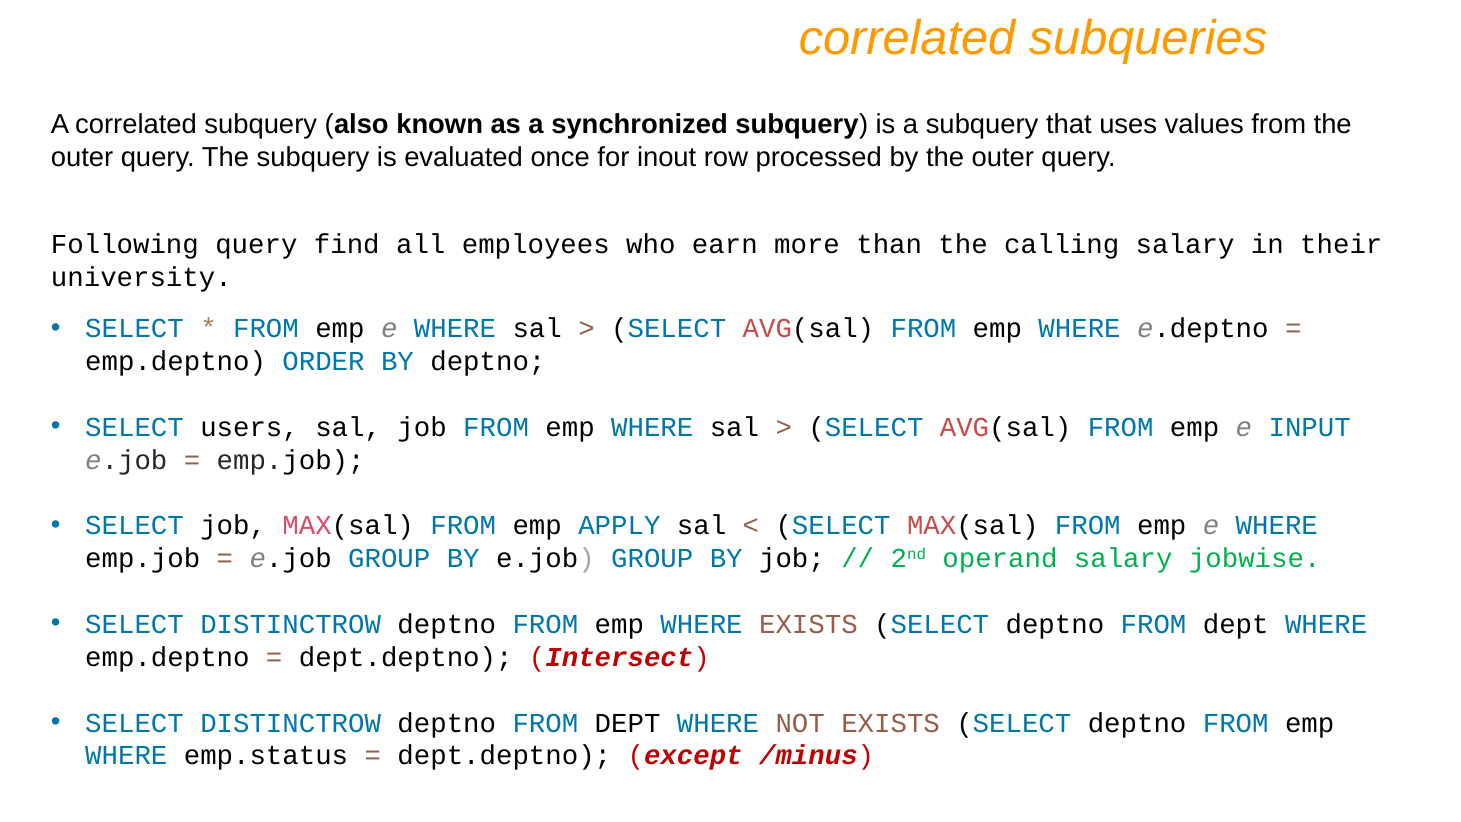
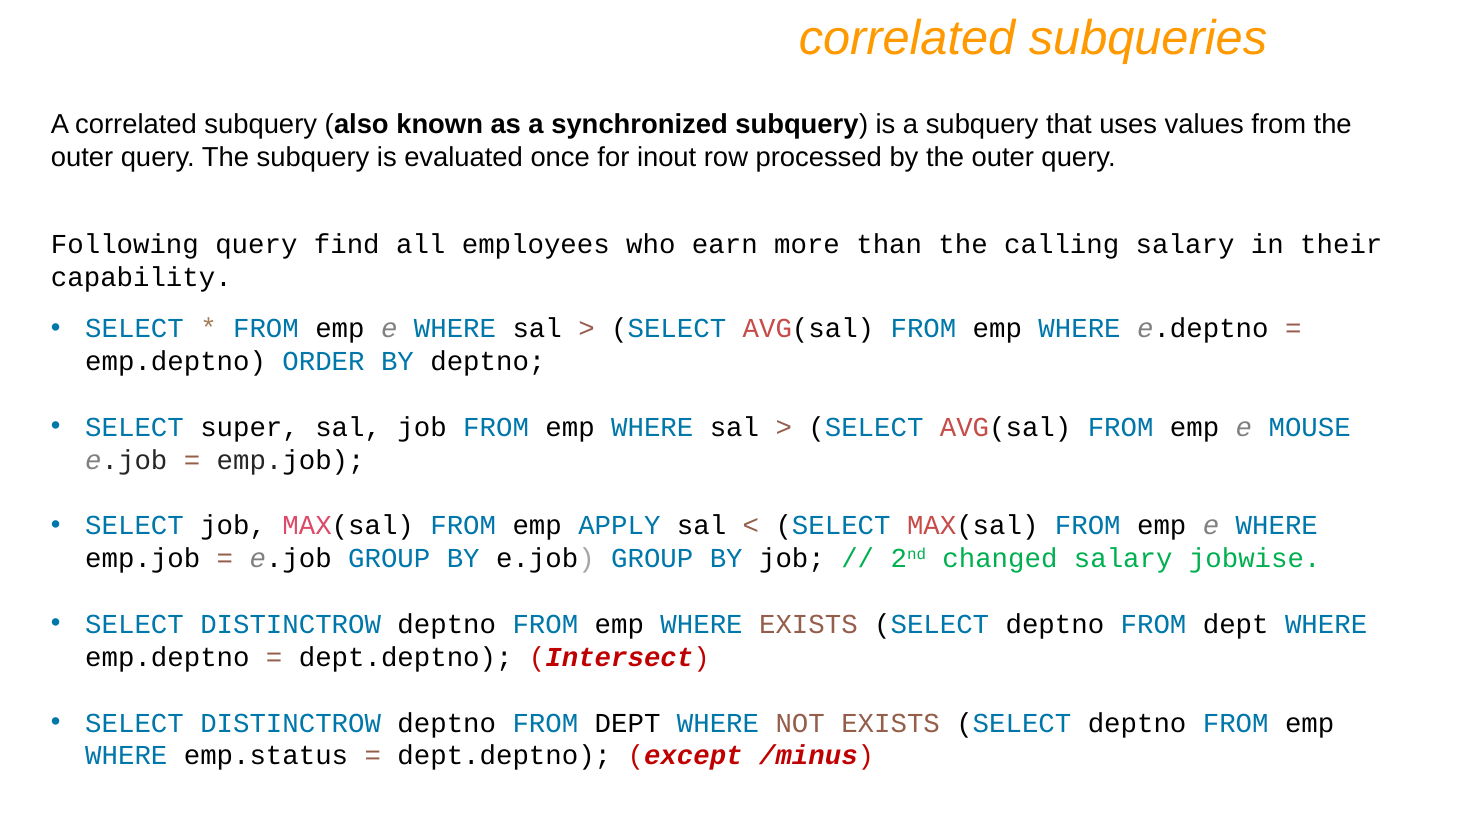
university: university -> capability
users: users -> super
INPUT: INPUT -> MOUSE
operand: operand -> changed
